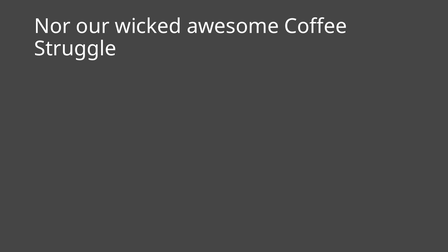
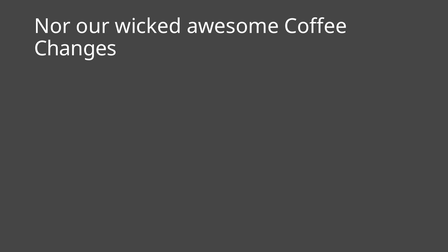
Struggle: Struggle -> Changes
